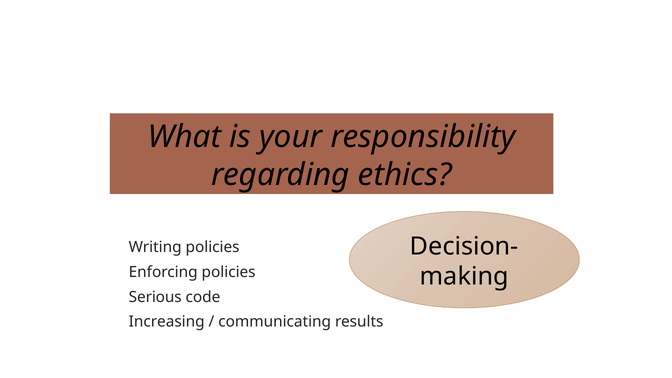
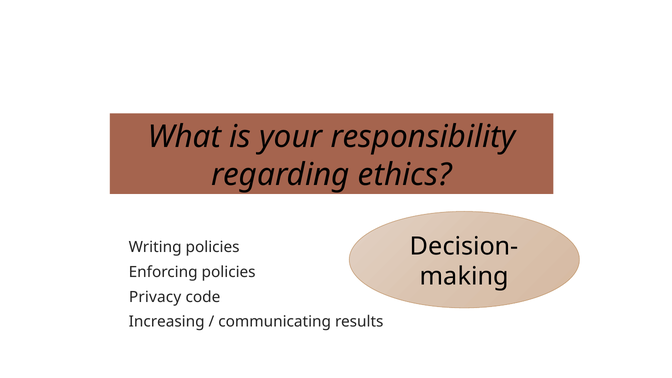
Serious: Serious -> Privacy
